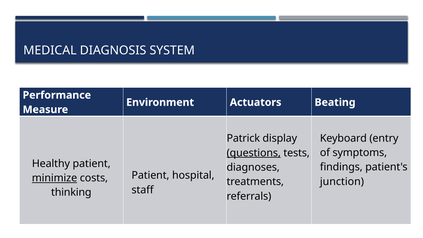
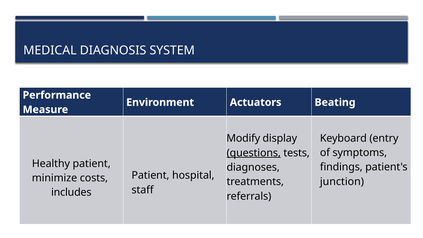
Patrick: Patrick -> Modify
minimize underline: present -> none
thinking: thinking -> includes
